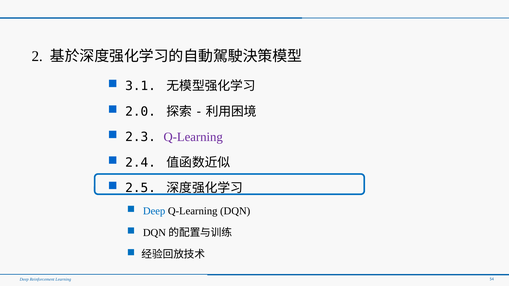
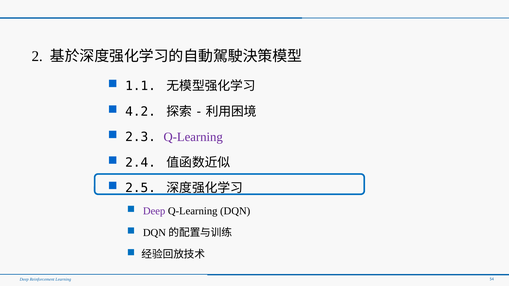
3.1: 3.1 -> 1.1
2.0: 2.0 -> 4.2
Deep at (154, 211) colour: blue -> purple
